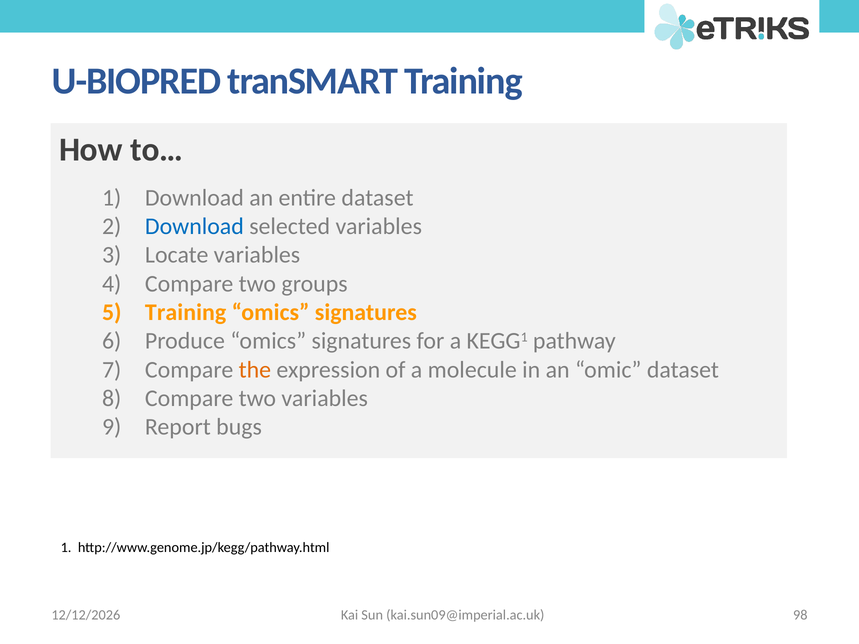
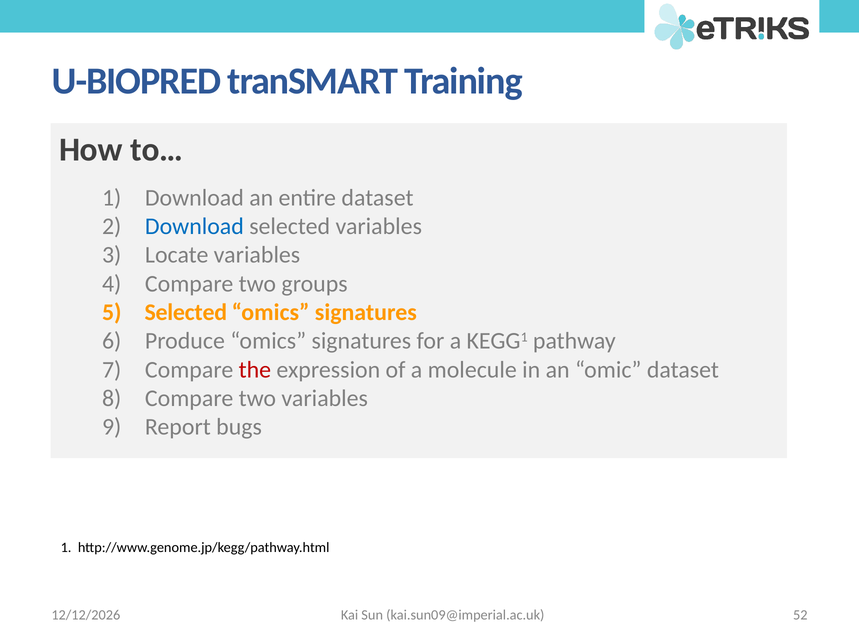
Training at (186, 312): Training -> Selected
the colour: orange -> red
98: 98 -> 52
